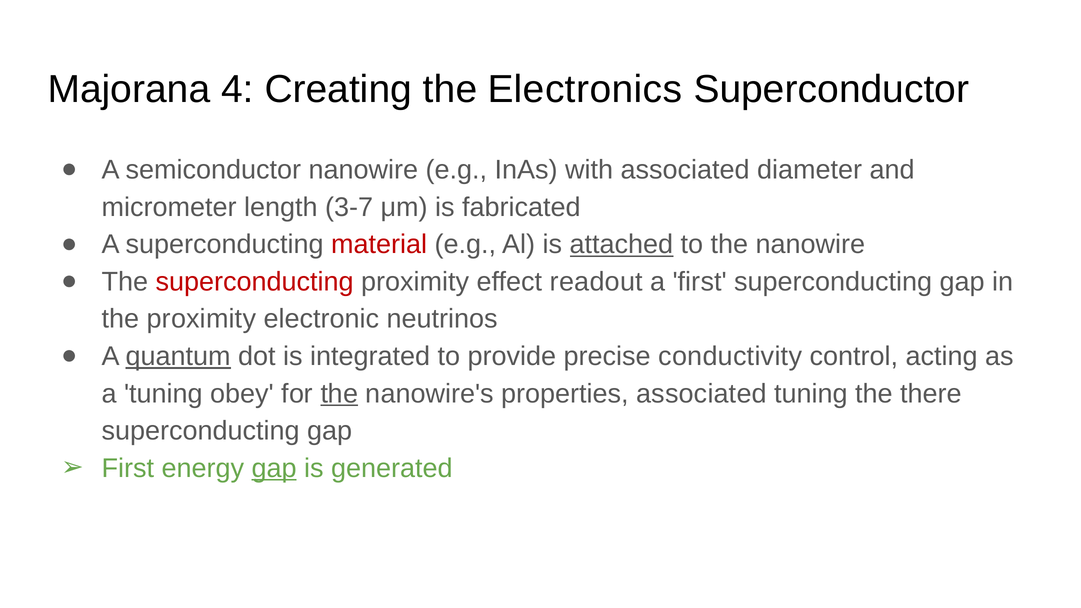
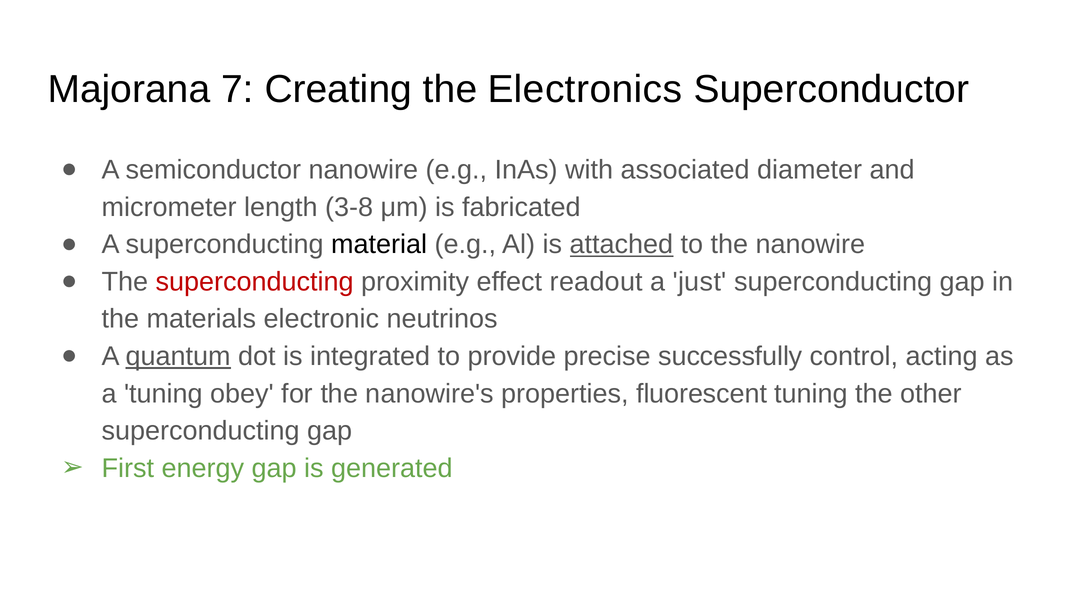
4: 4 -> 7
3-7: 3-7 -> 3-8
material colour: red -> black
a first: first -> just
the proximity: proximity -> materials
conductivity: conductivity -> successfully
the at (339, 394) underline: present -> none
properties associated: associated -> fluorescent
there: there -> other
gap at (274, 468) underline: present -> none
